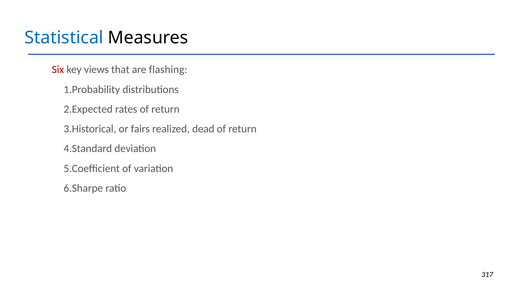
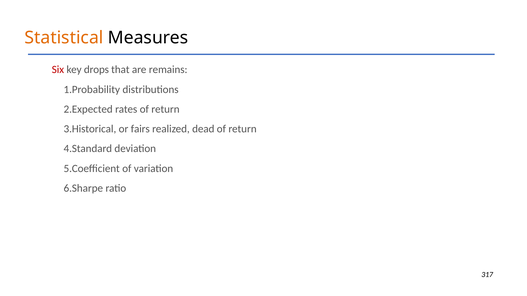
Statistical colour: blue -> orange
views: views -> drops
flashing: flashing -> remains
